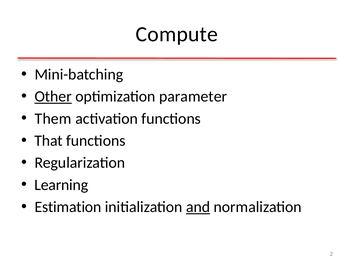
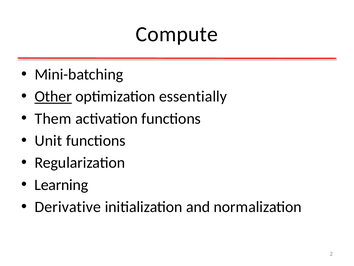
parameter: parameter -> essentially
That: That -> Unit
Estimation: Estimation -> Derivative
and underline: present -> none
